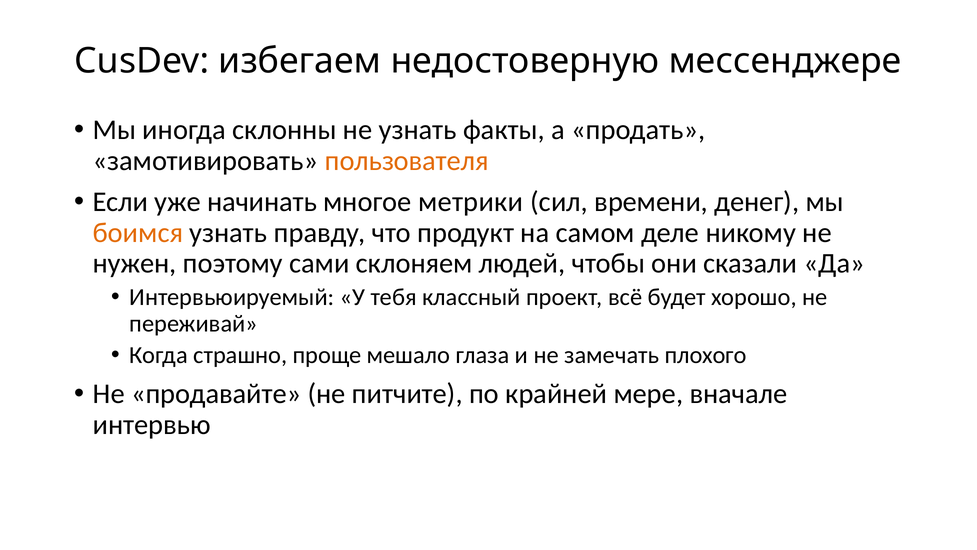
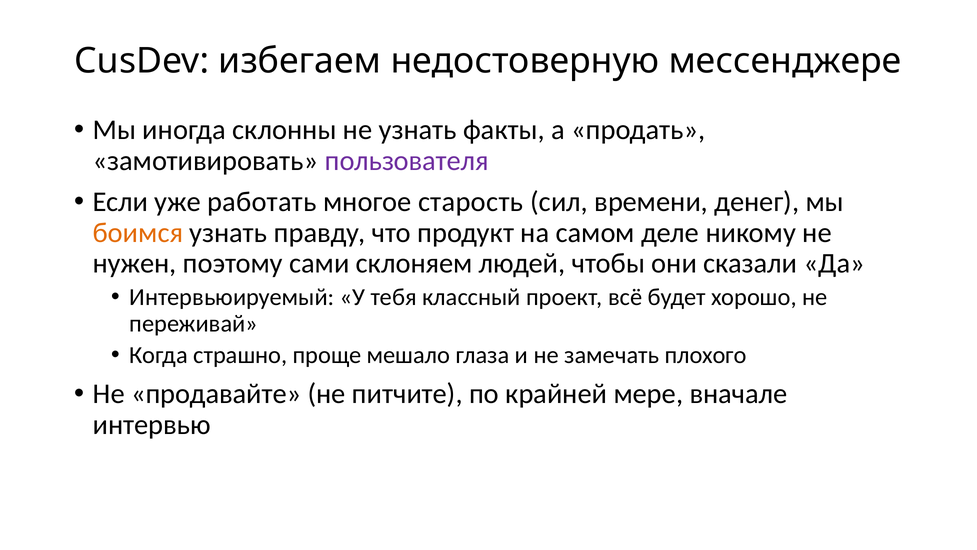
пользователя colour: orange -> purple
начинать: начинать -> работать
метрики: метрики -> старость
